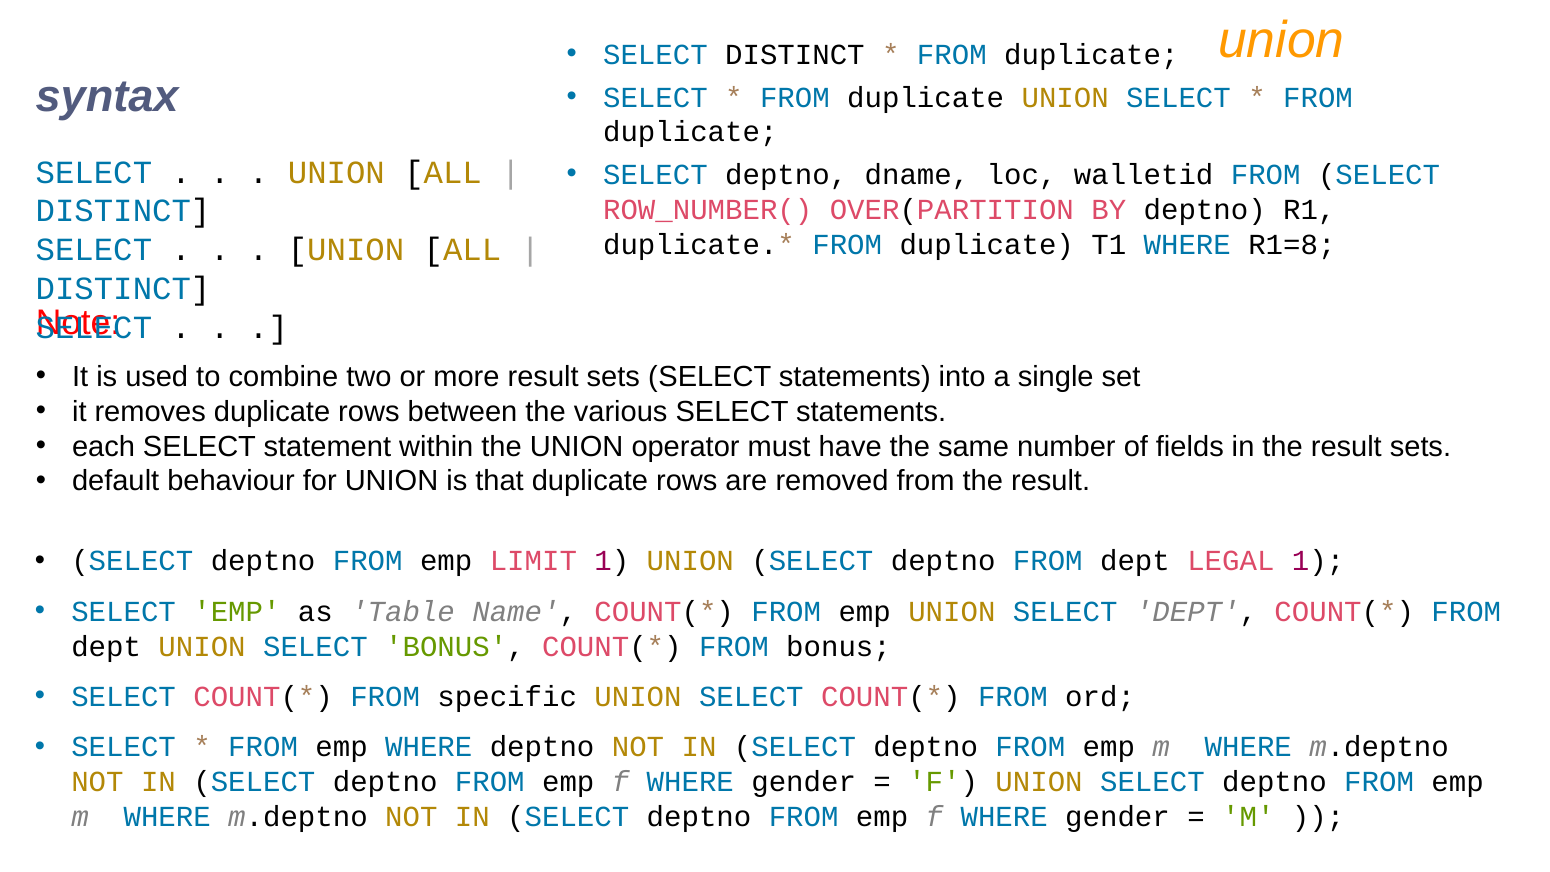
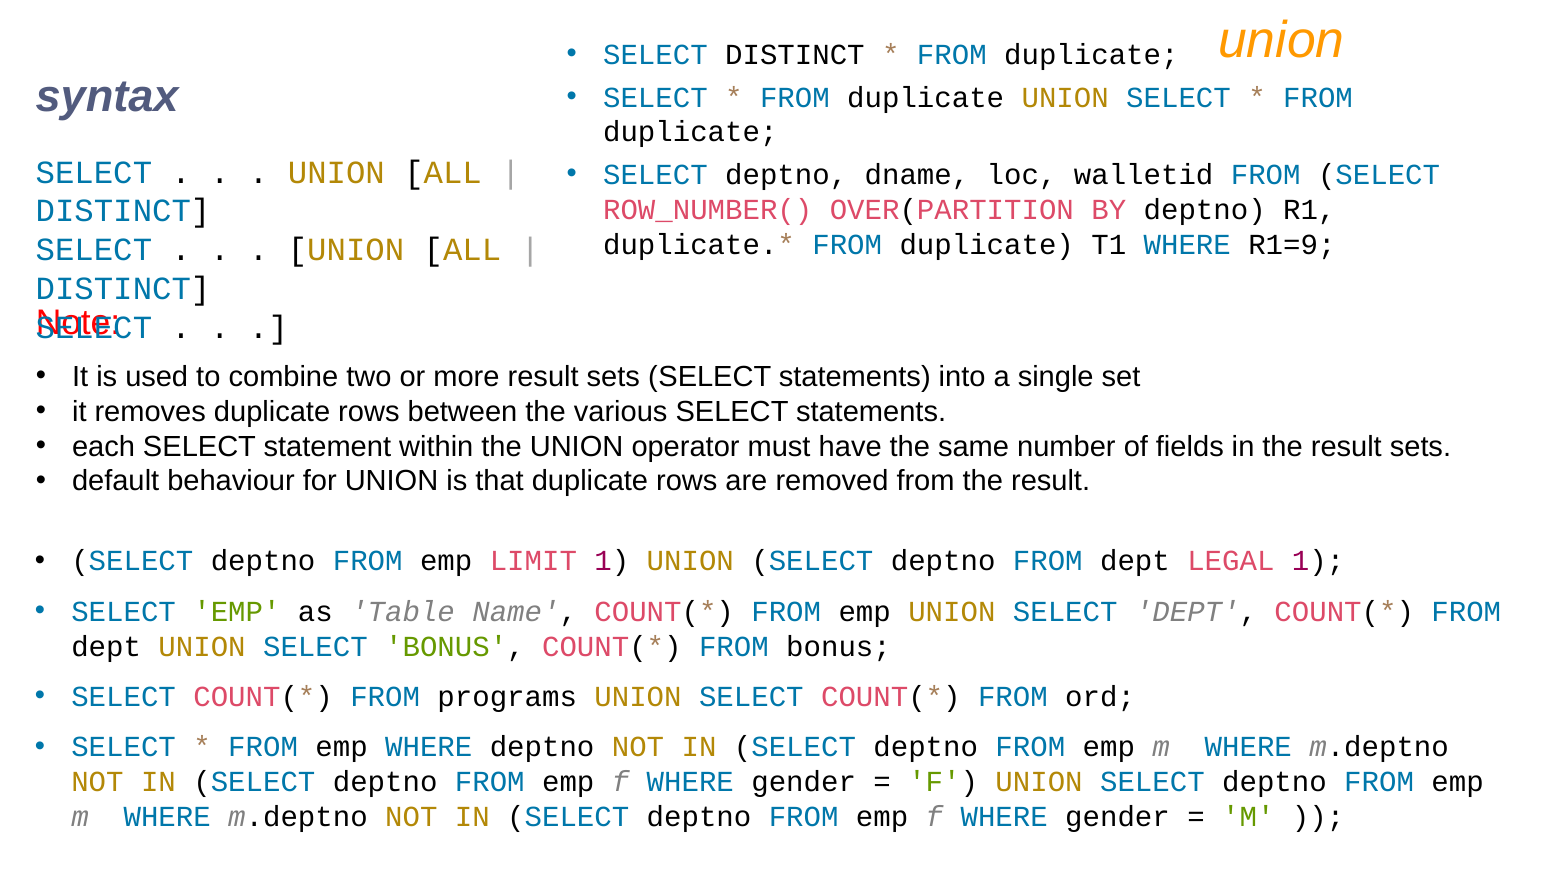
R1=8: R1=8 -> R1=9
specific: specific -> programs
